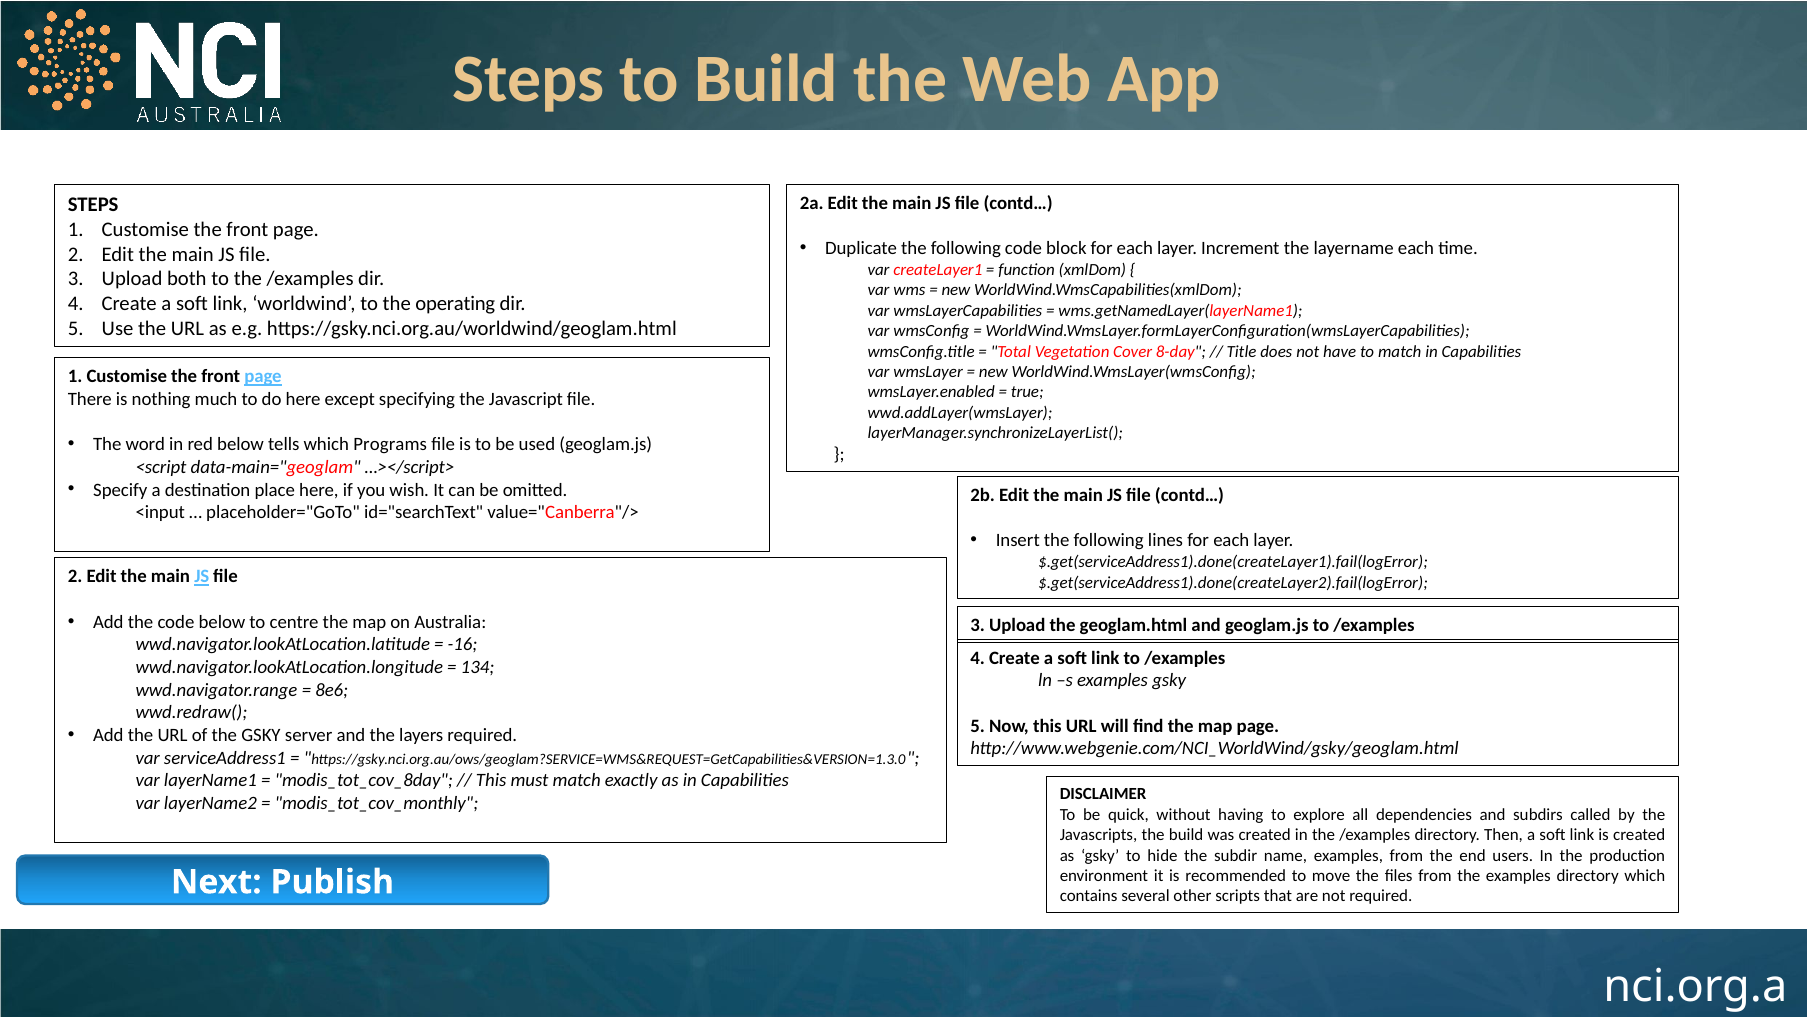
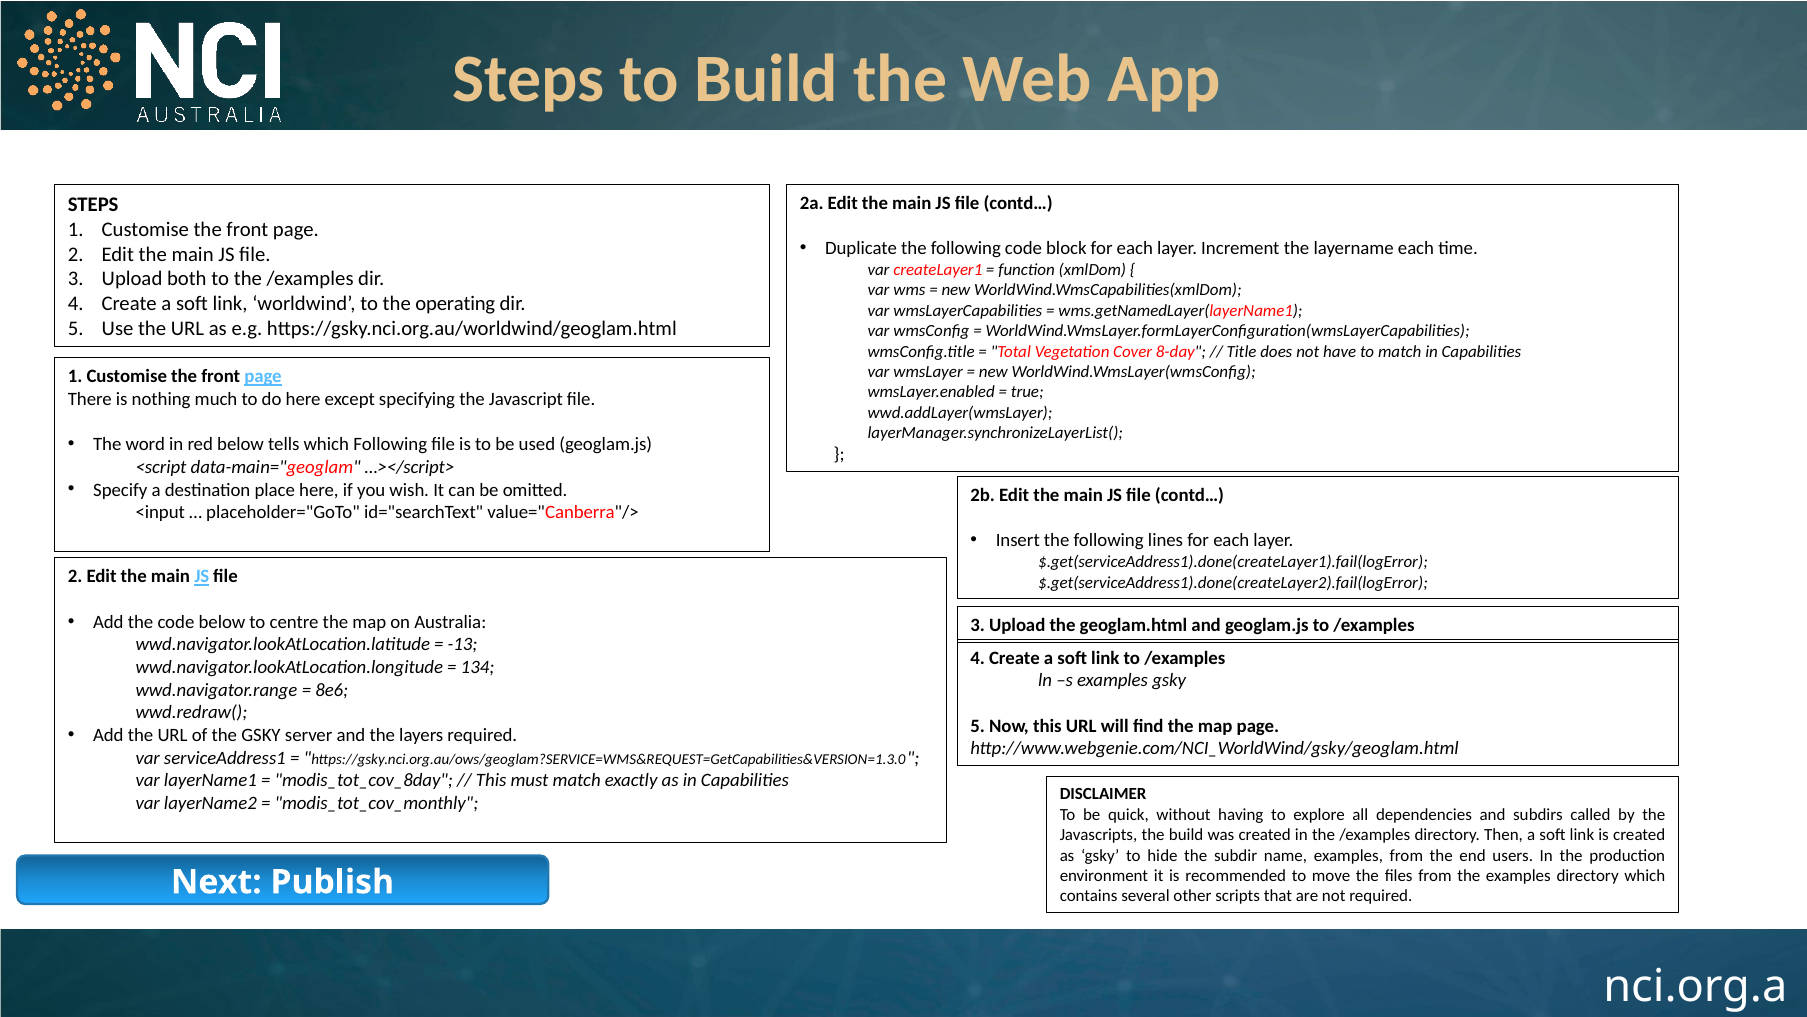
which Programs: Programs -> Following
-16: -16 -> -13
